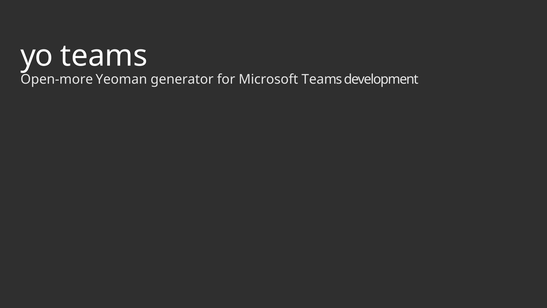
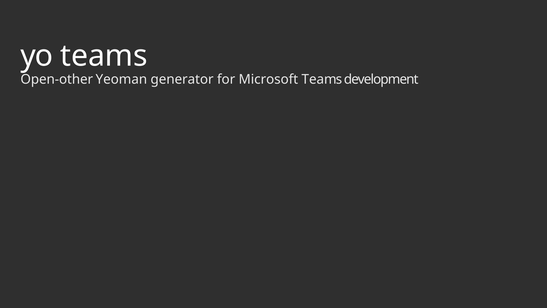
Open-more: Open-more -> Open-other
